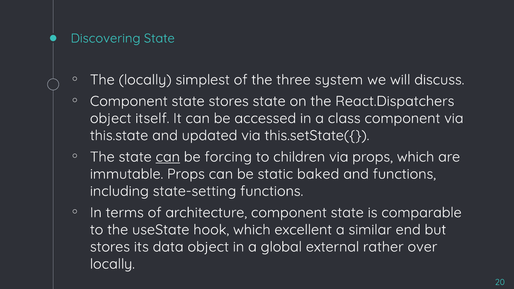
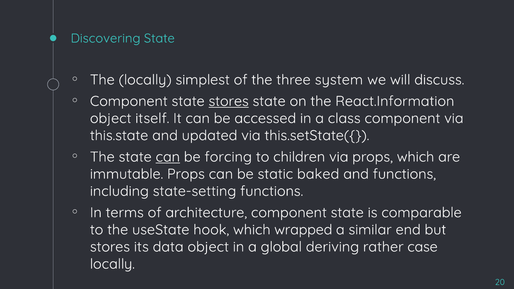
stores at (229, 101) underline: none -> present
React.Dispatchers: React.Dispatchers -> React.Information
excellent: excellent -> wrapped
external: external -> deriving
over: over -> case
